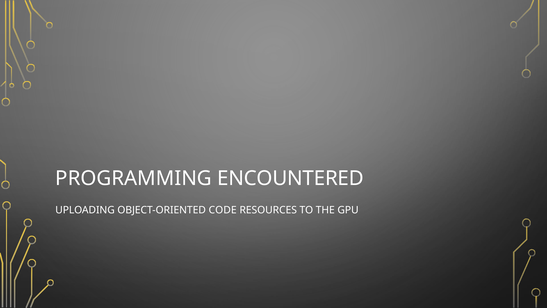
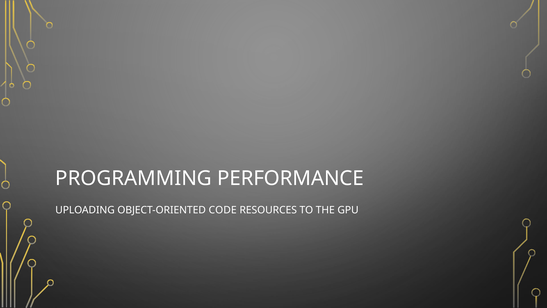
ENCOUNTERED: ENCOUNTERED -> PERFORMANCE
